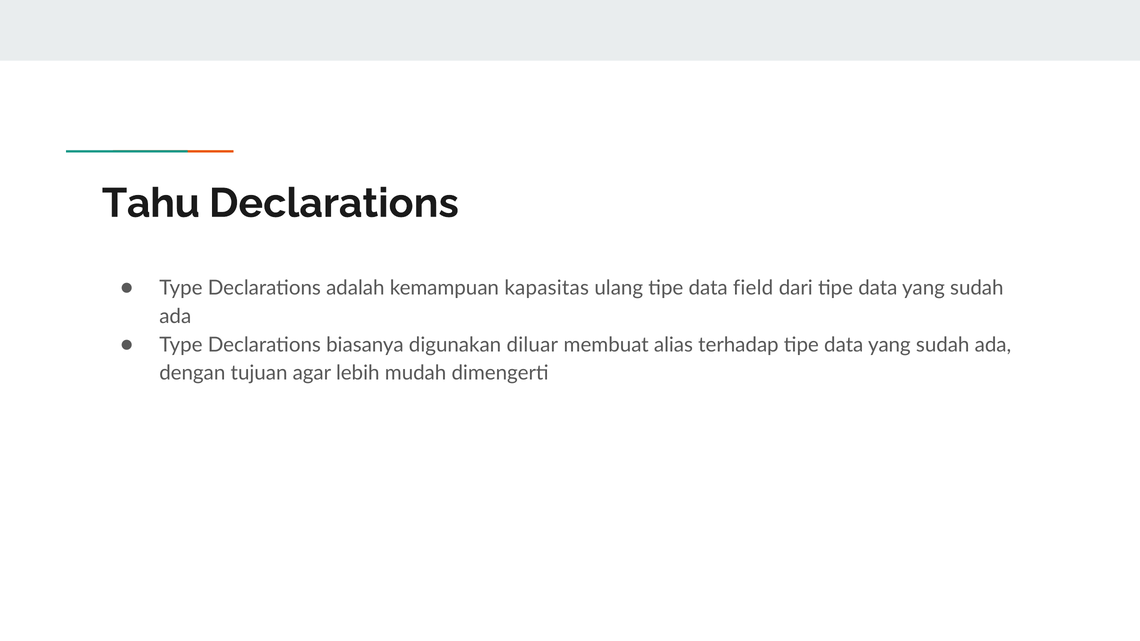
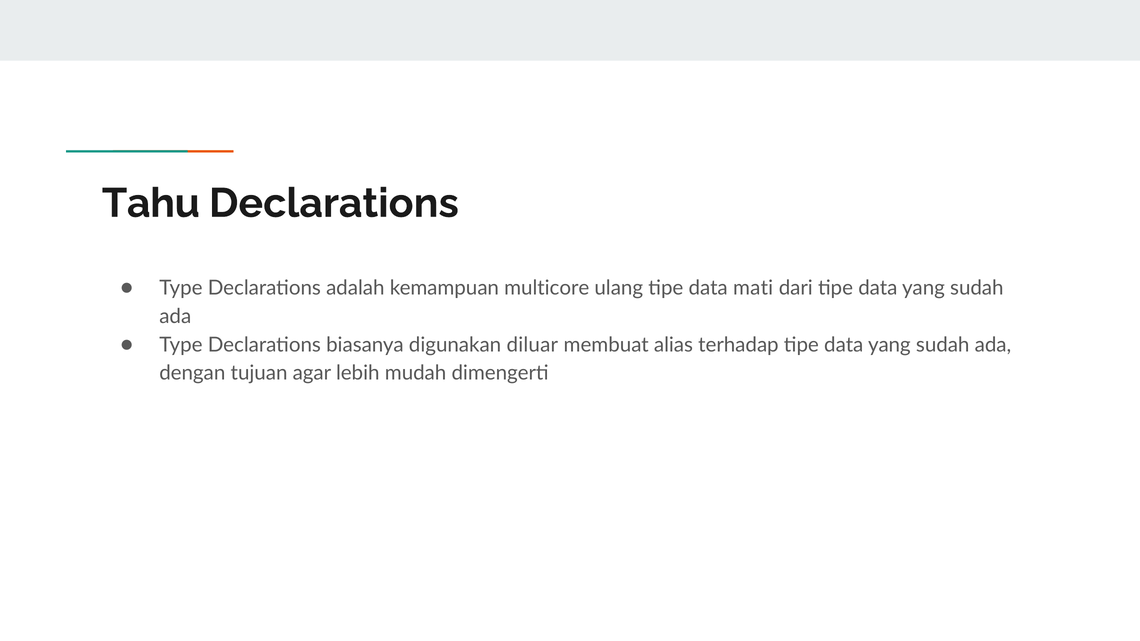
kapasitas: kapasitas -> multicore
field: field -> mati
